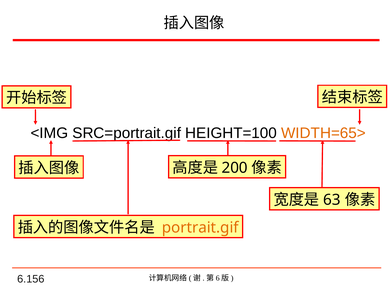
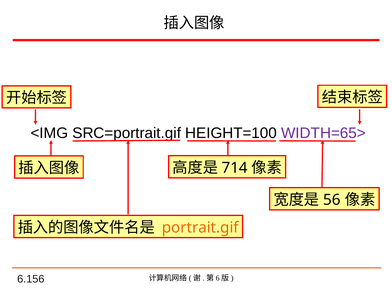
WIDTH=65> colour: orange -> purple
200: 200 -> 714
63: 63 -> 56
